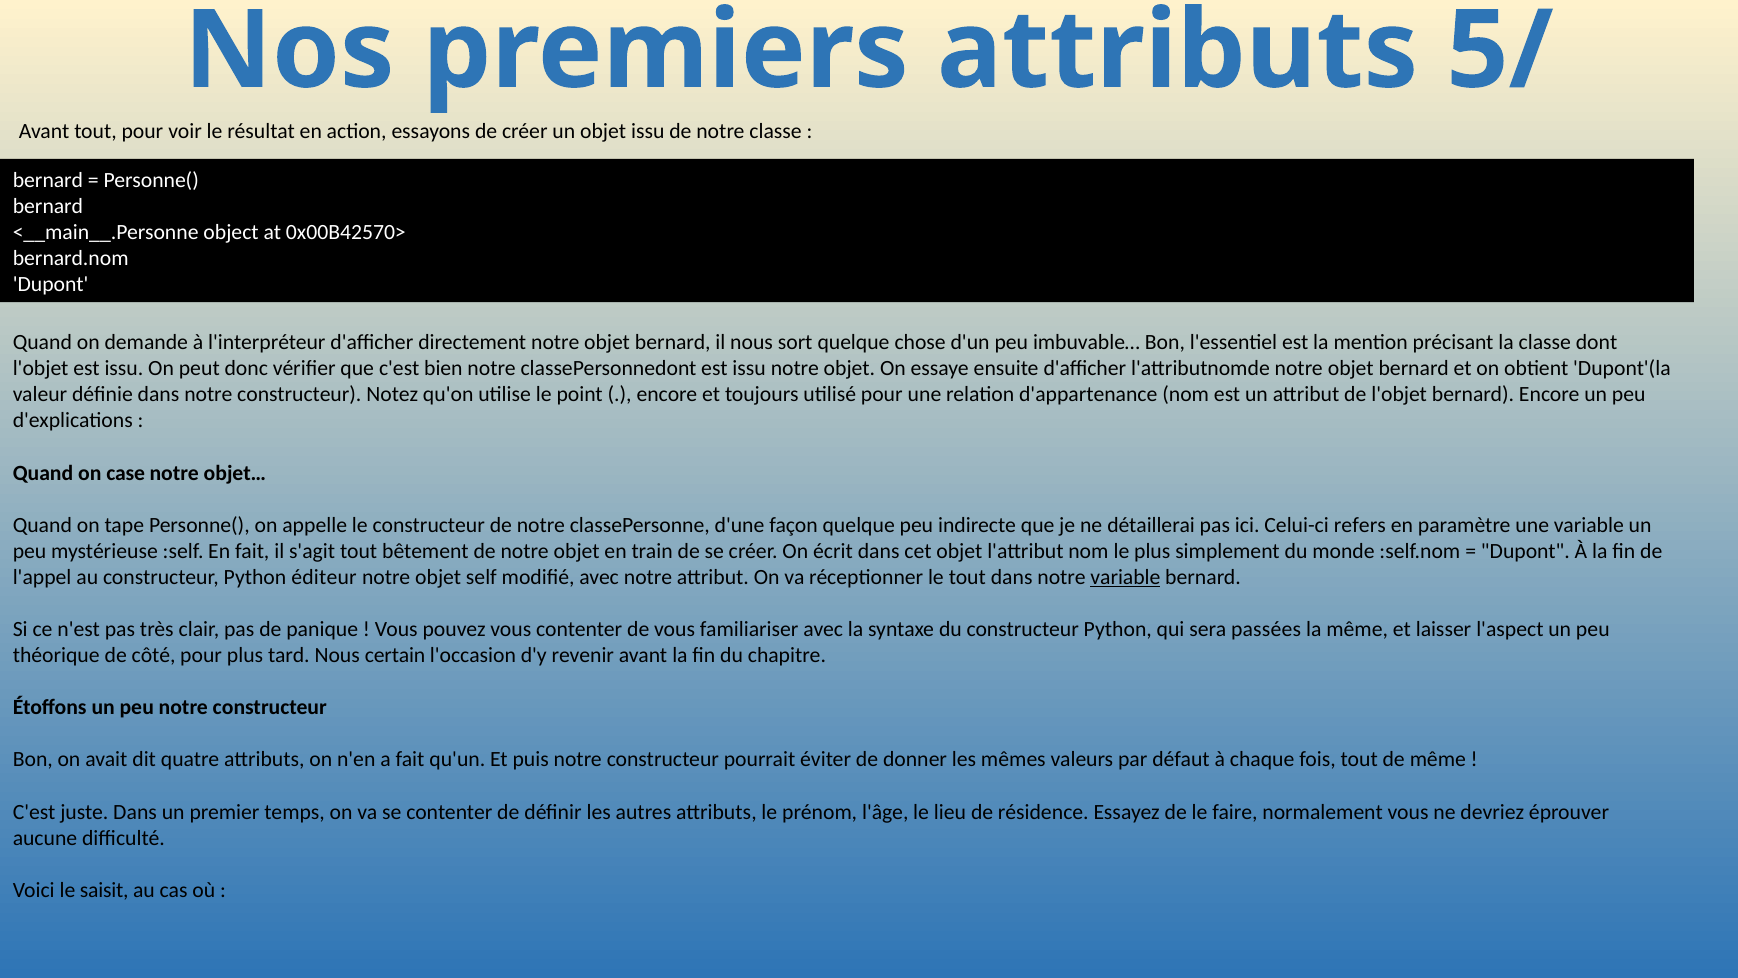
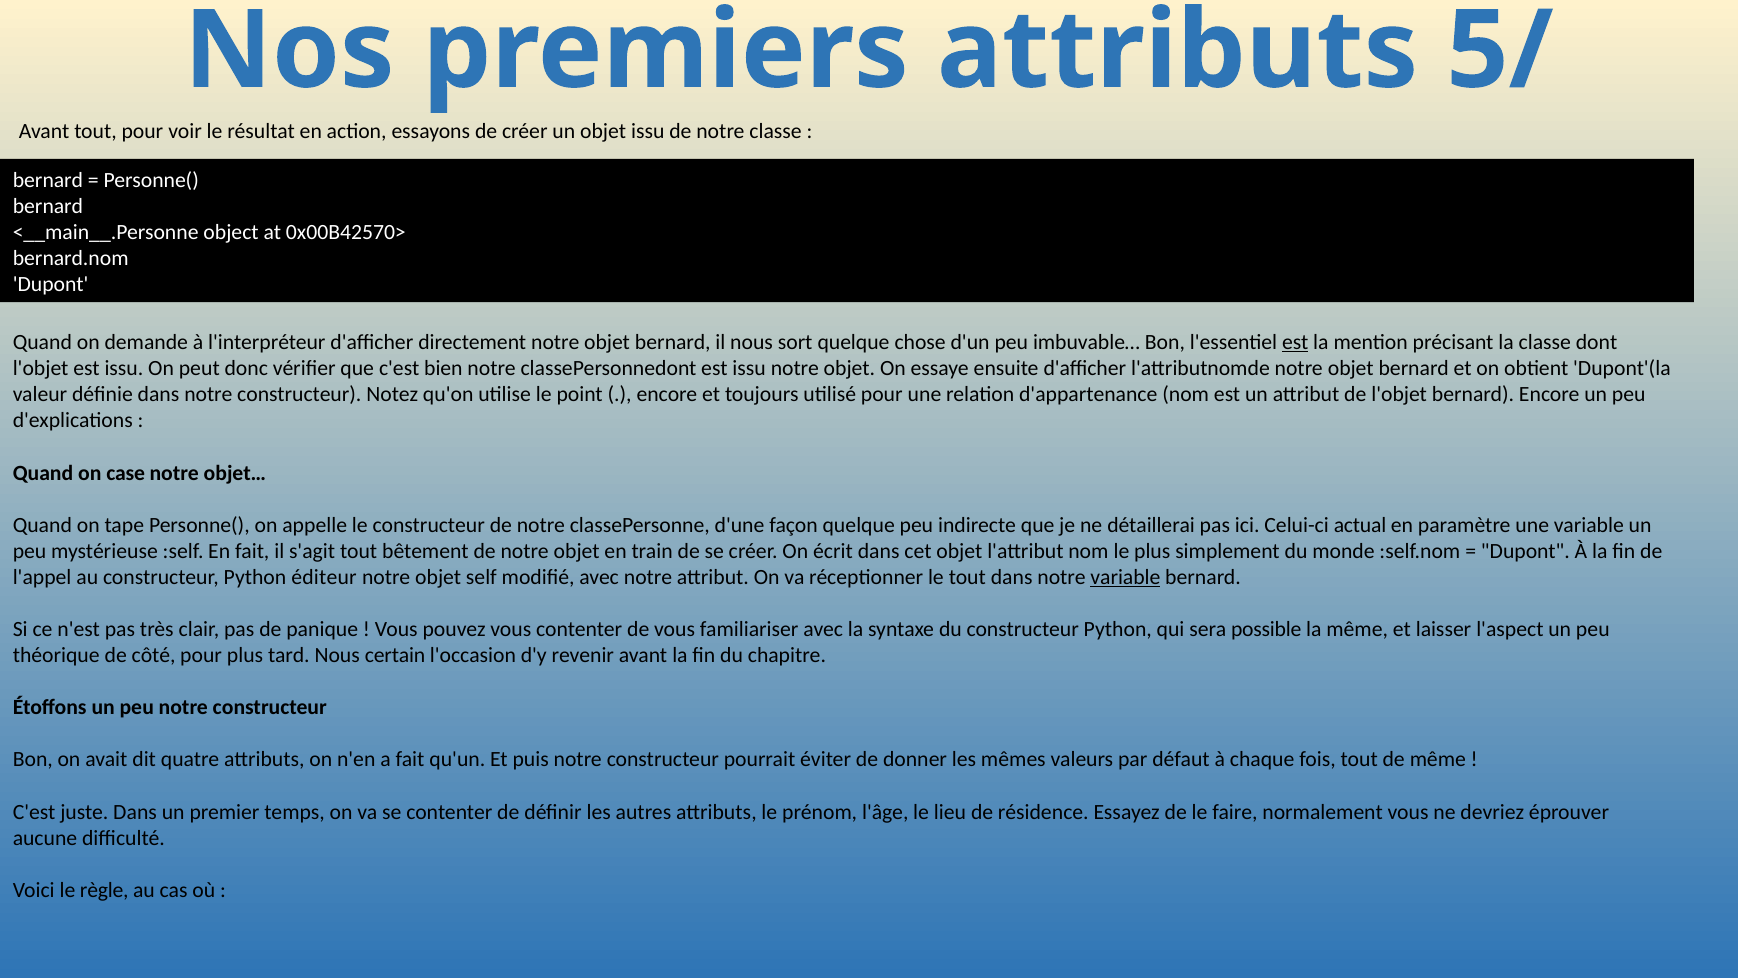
est at (1295, 342) underline: none -> present
refers: refers -> actual
passées: passées -> possible
saisit: saisit -> règle
